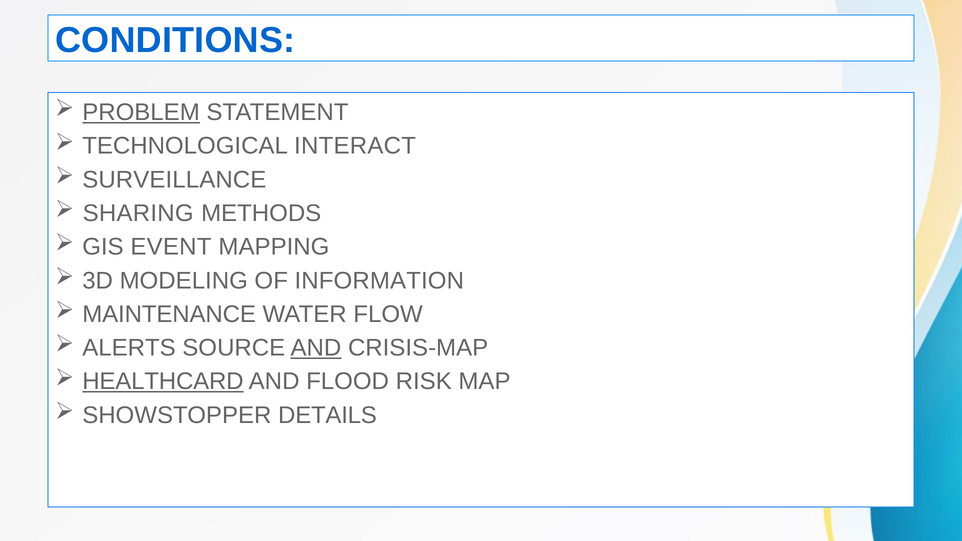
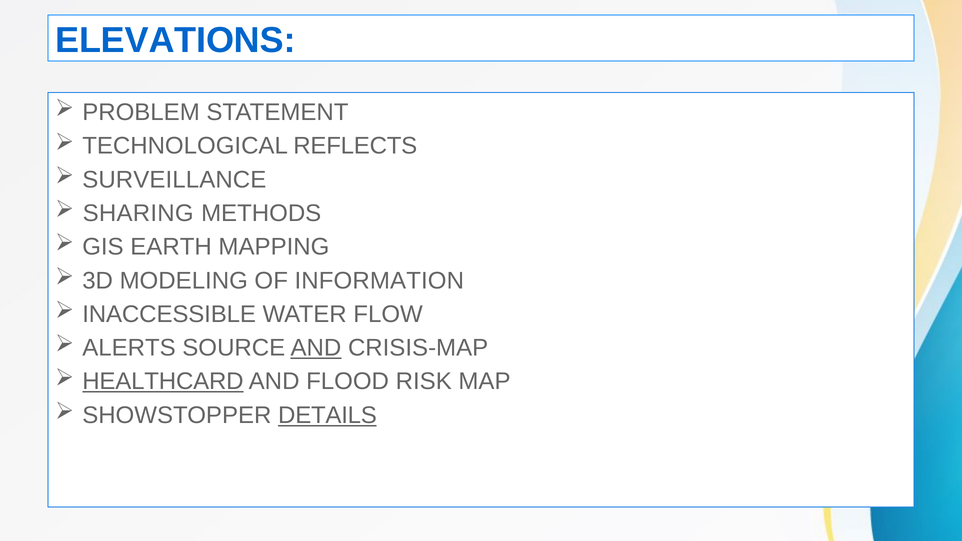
CONDITIONS: CONDITIONS -> ELEVATIONS
PROBLEM underline: present -> none
INTERACT: INTERACT -> REFLECTS
EVENT: EVENT -> EARTH
MAINTENANCE: MAINTENANCE -> INACCESSIBLE
DETAILS underline: none -> present
